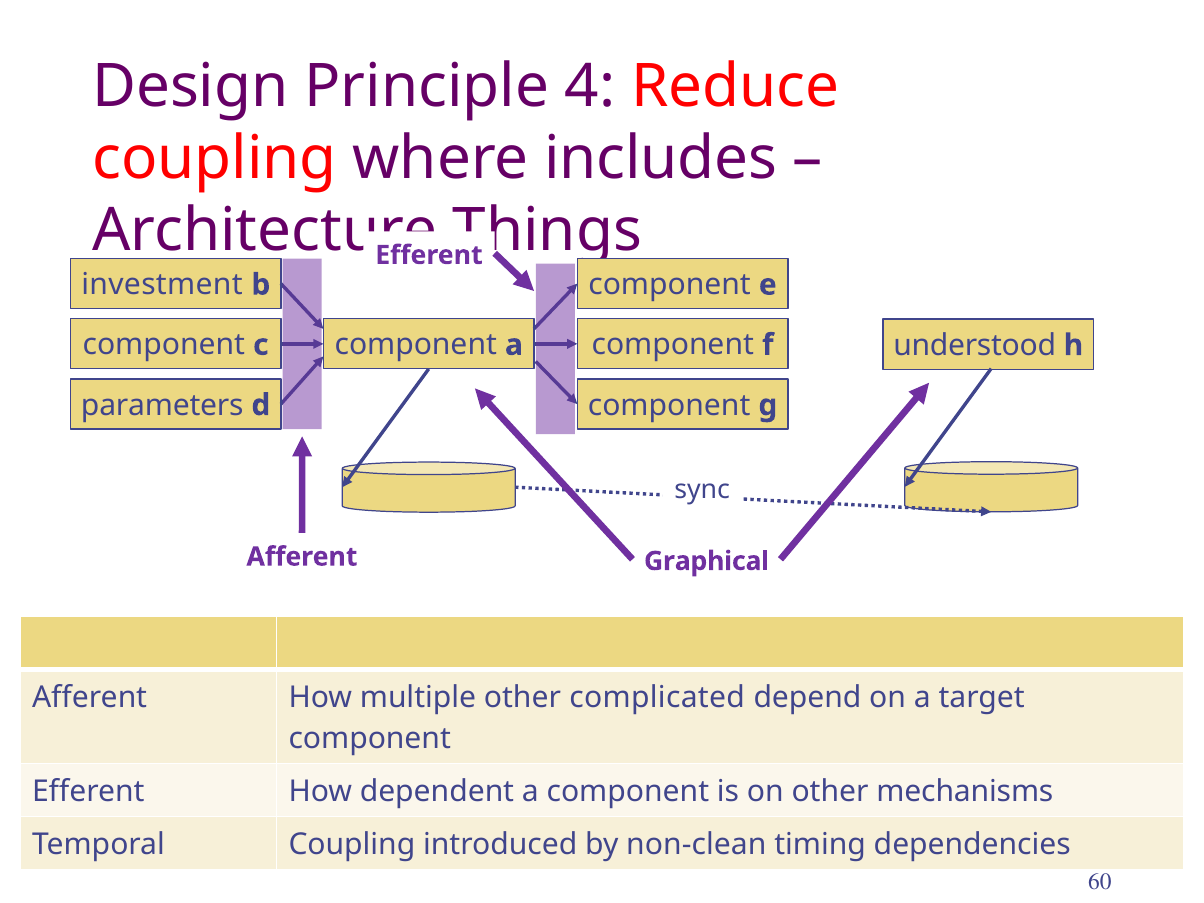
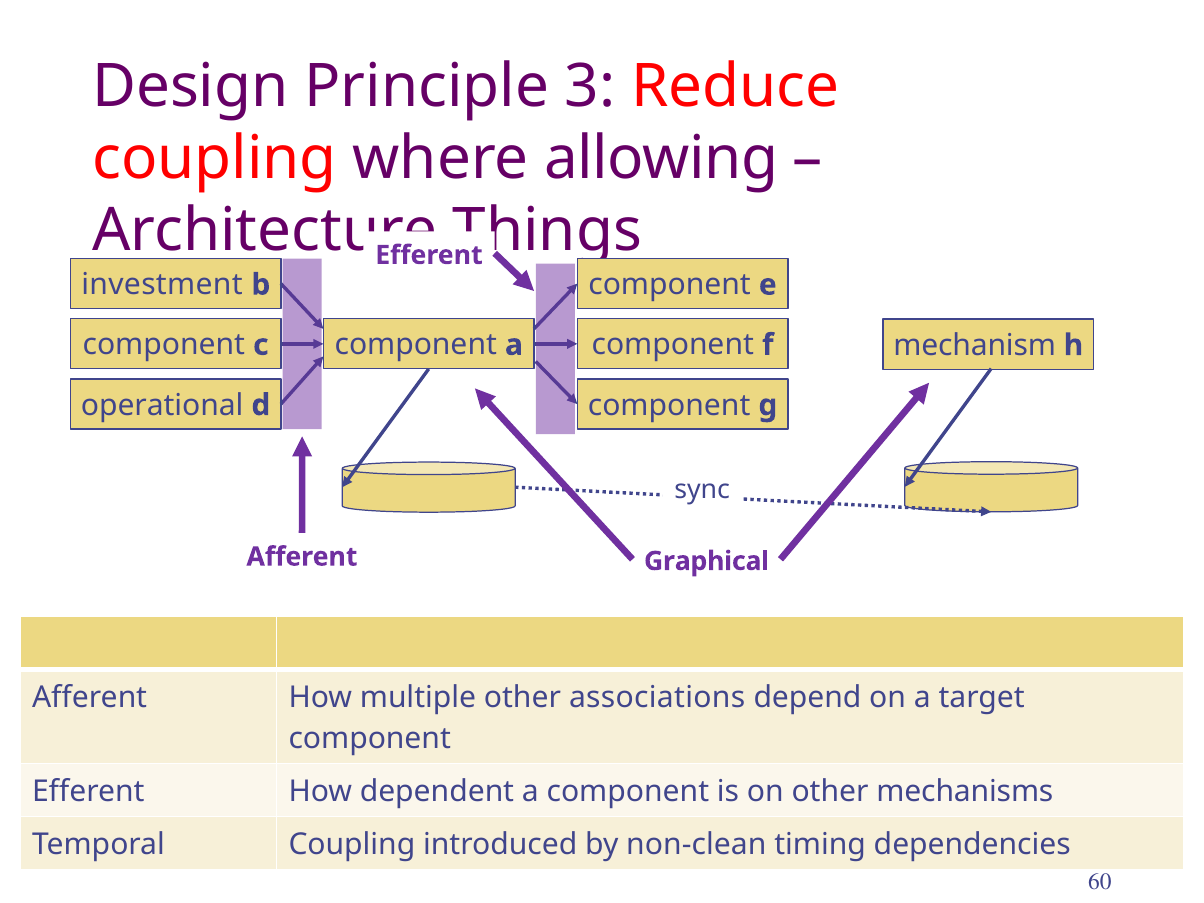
4: 4 -> 3
includes: includes -> allowing
understood: understood -> mechanism
parameters: parameters -> operational
complicated: complicated -> associations
